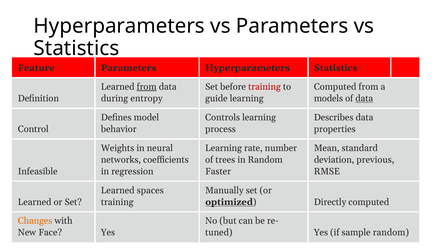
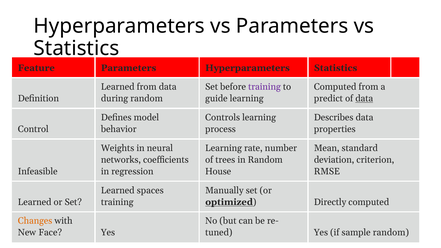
from at (147, 87) underline: present -> none
training at (264, 87) colour: red -> purple
during entropy: entropy -> random
models: models -> predict
previous: previous -> criterion
Faster: Faster -> House
